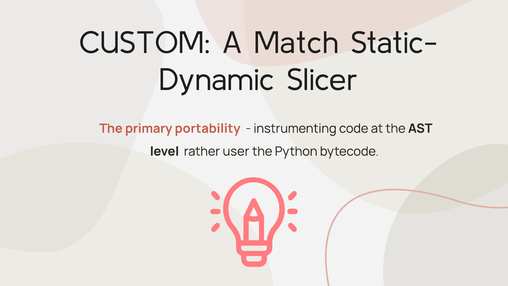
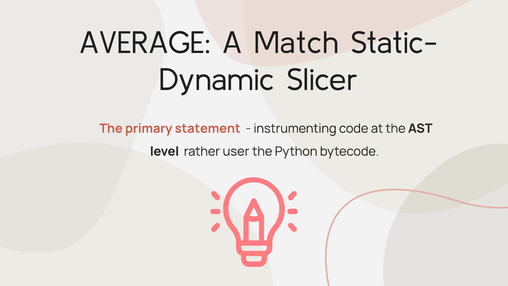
CUSTOM: CUSTOM -> AVERAGE
portability: portability -> statement
